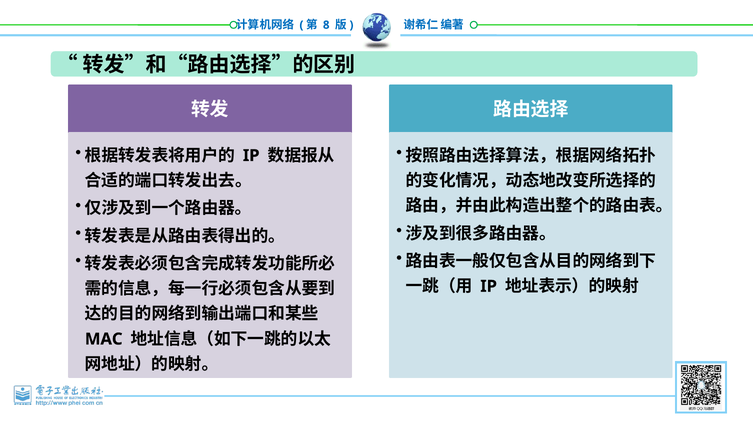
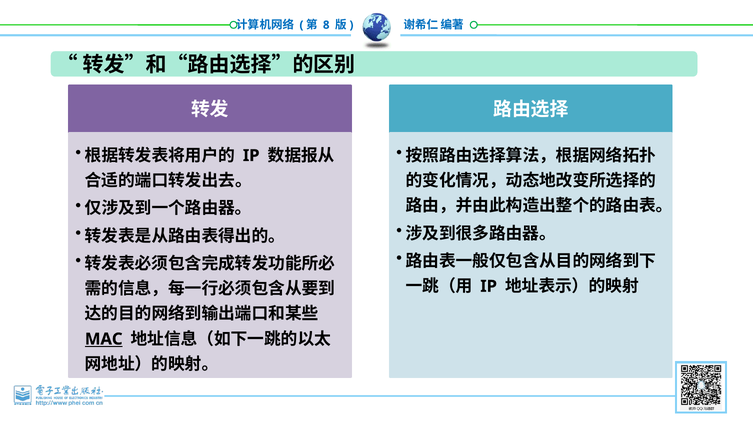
MAC underline: none -> present
